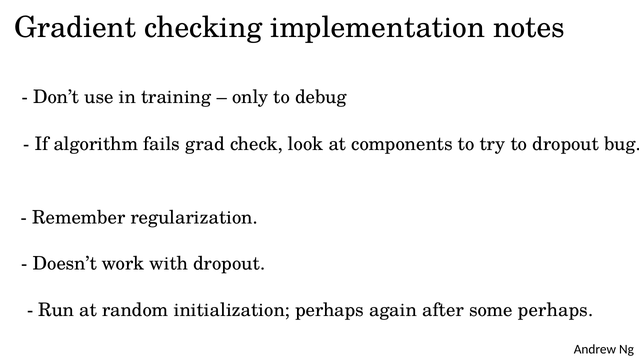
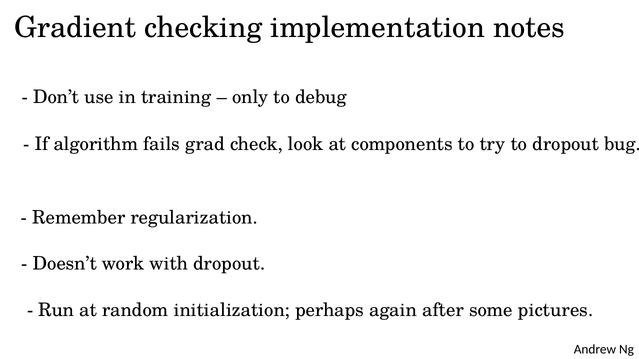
some perhaps: perhaps -> pictures
